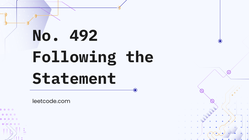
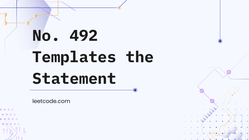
Following: Following -> Templates
